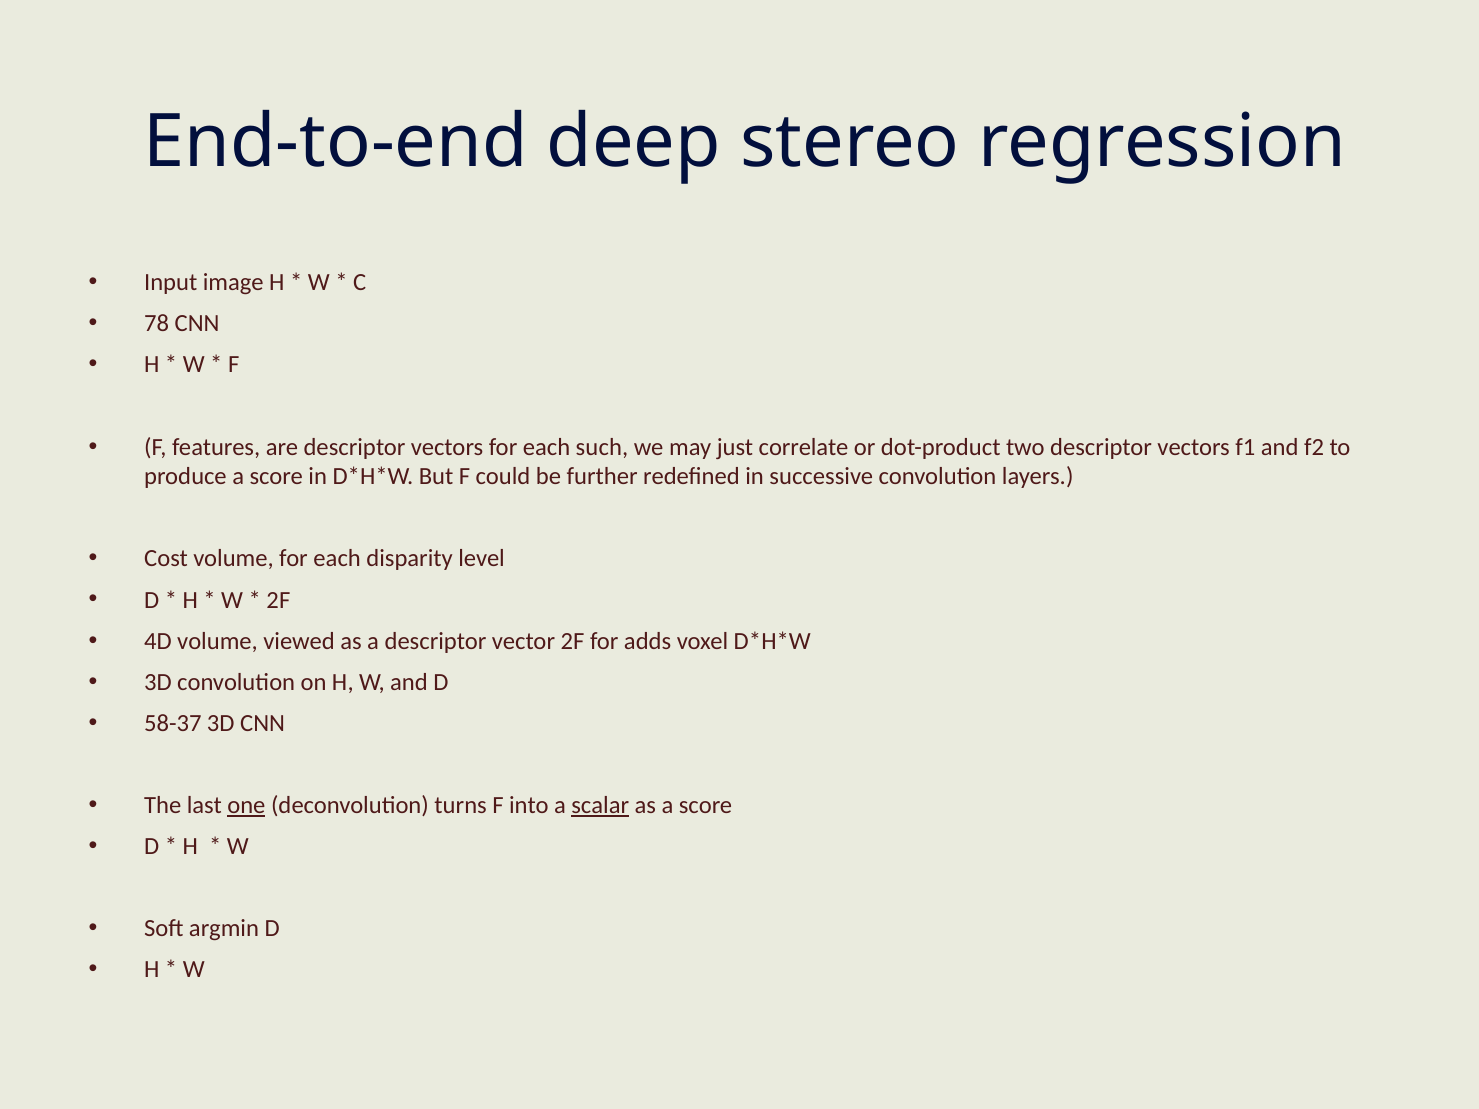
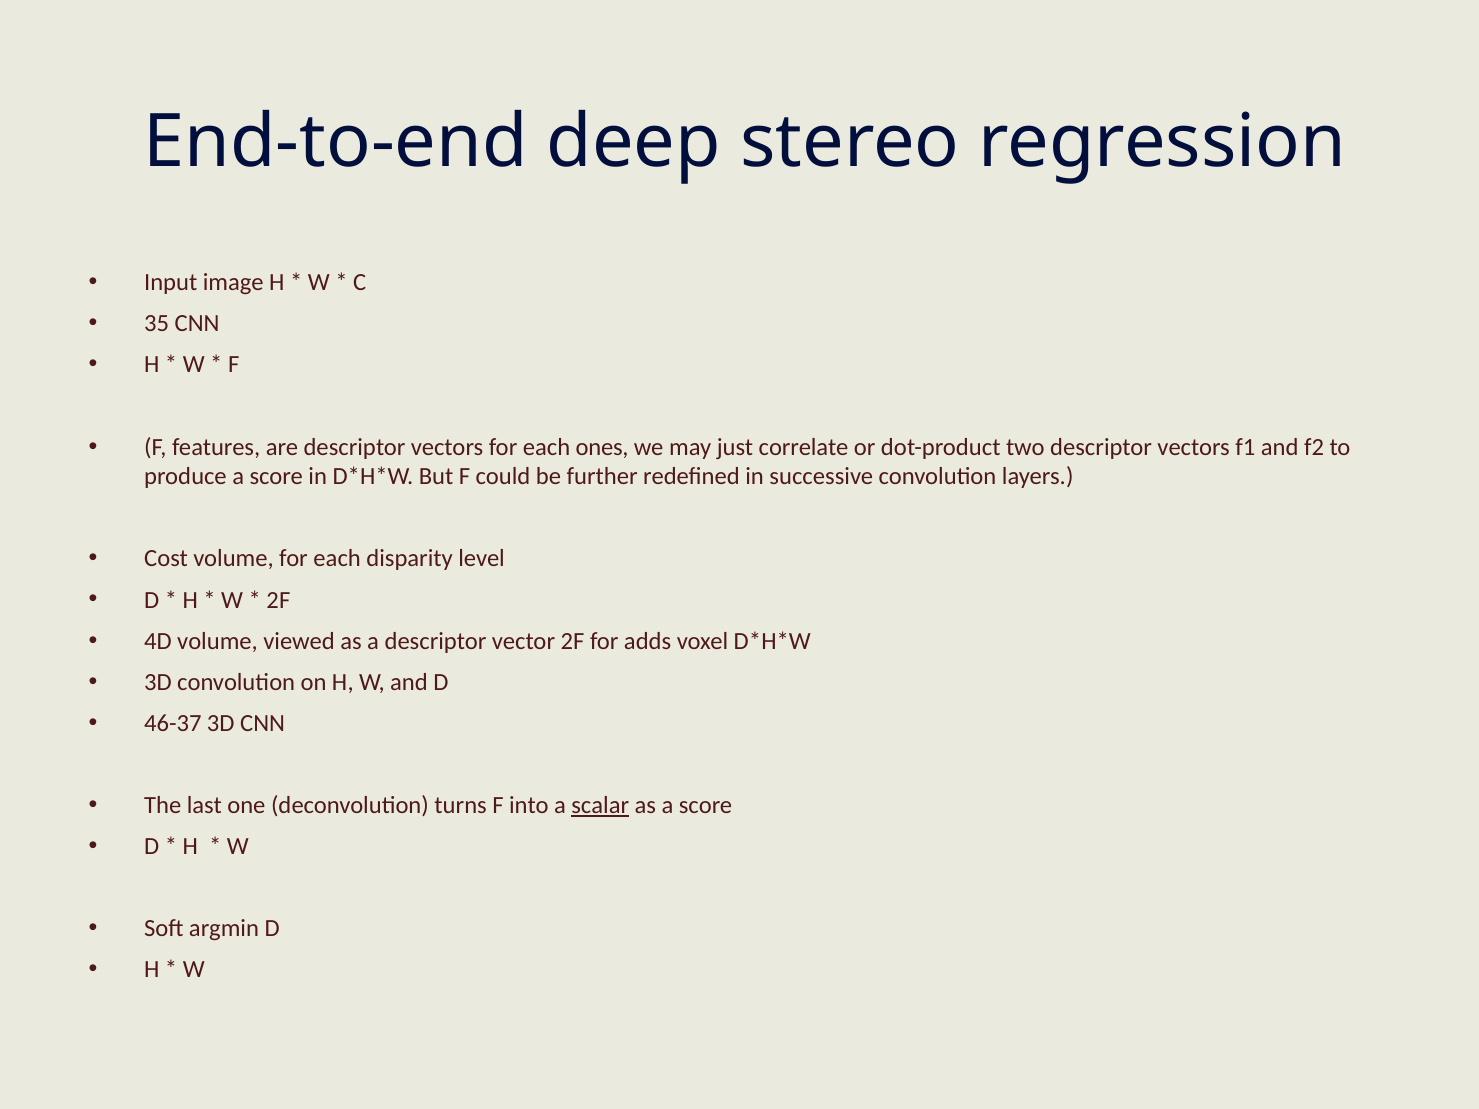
78: 78 -> 35
such: such -> ones
58-37: 58-37 -> 46-37
one underline: present -> none
